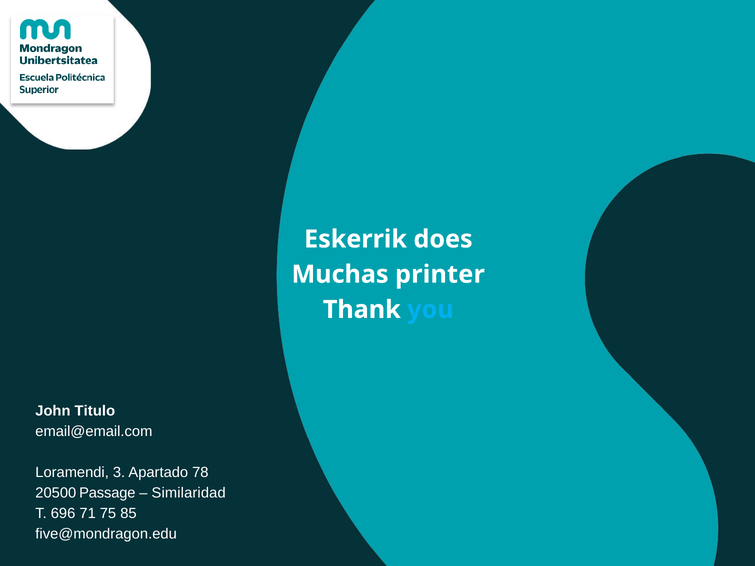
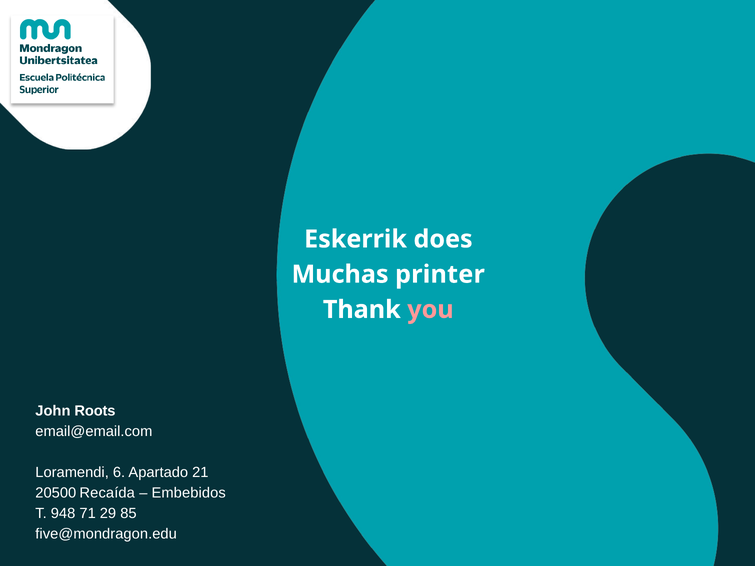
you colour: light blue -> pink
Titulo: Titulo -> Roots
3: 3 -> 6
78: 78 -> 21
Passage: Passage -> Recaída
Similaridad: Similaridad -> Embebidos
696: 696 -> 948
75: 75 -> 29
